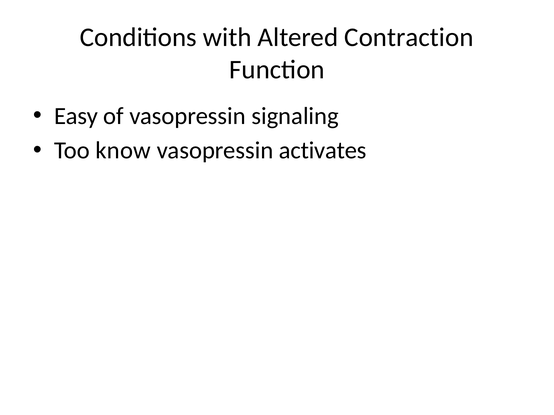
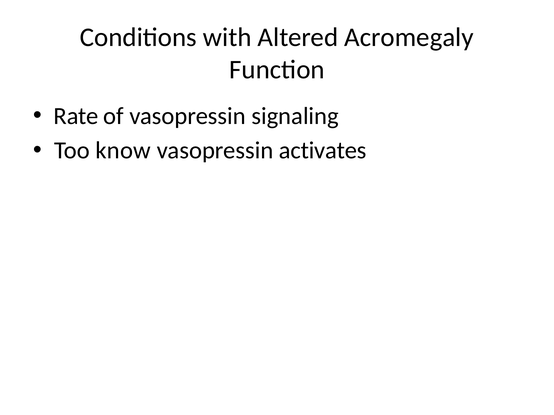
Contraction: Contraction -> Acromegaly
Easy: Easy -> Rate
